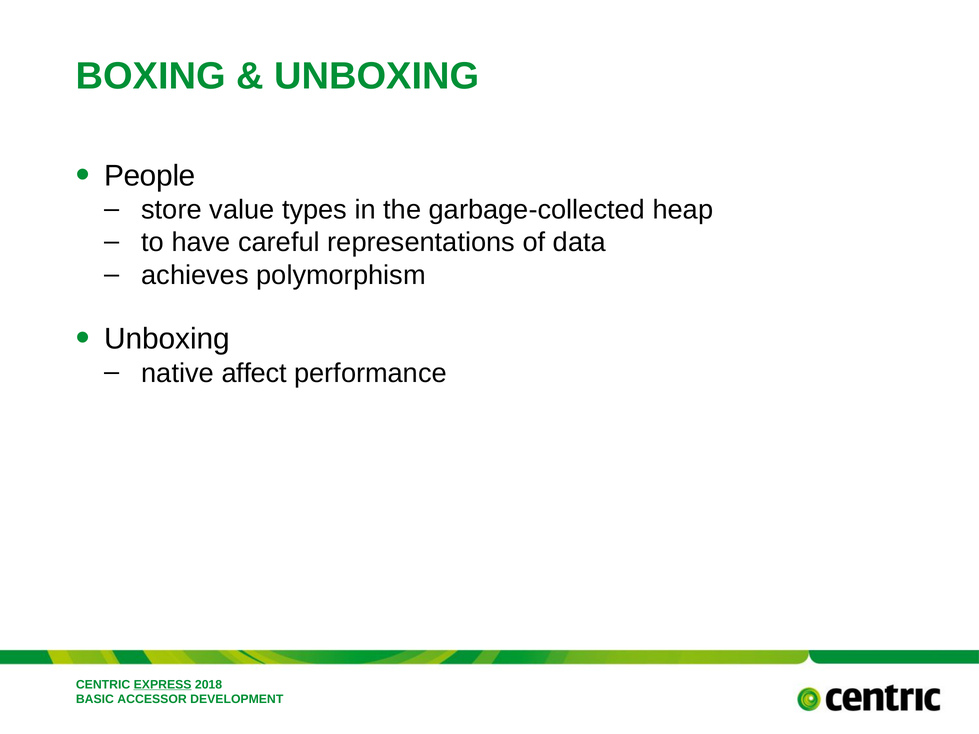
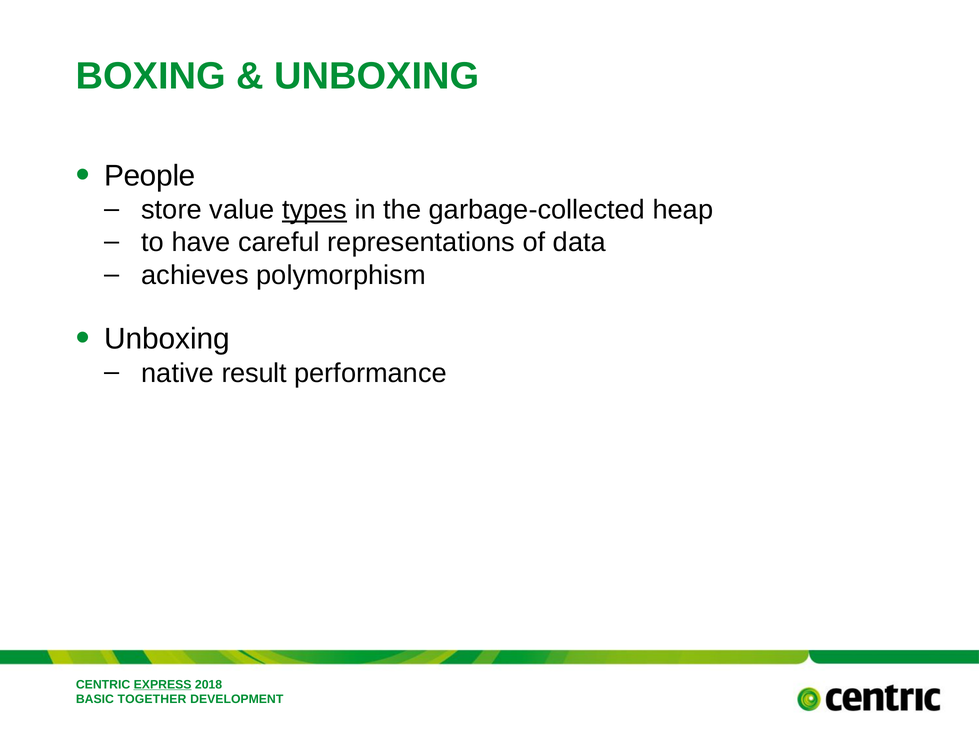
types underline: none -> present
affect: affect -> result
ACCESSOR: ACCESSOR -> TOGETHER
